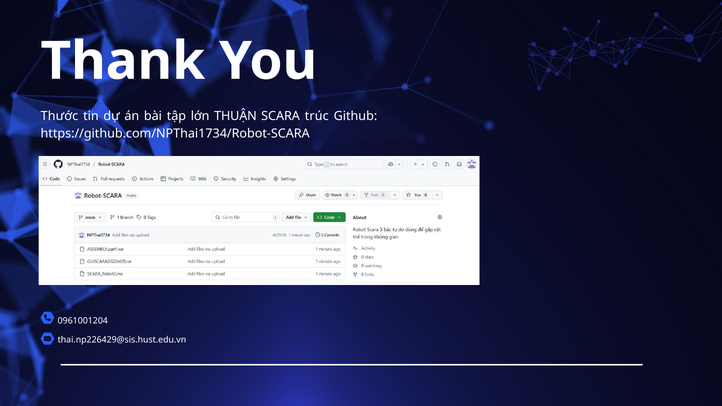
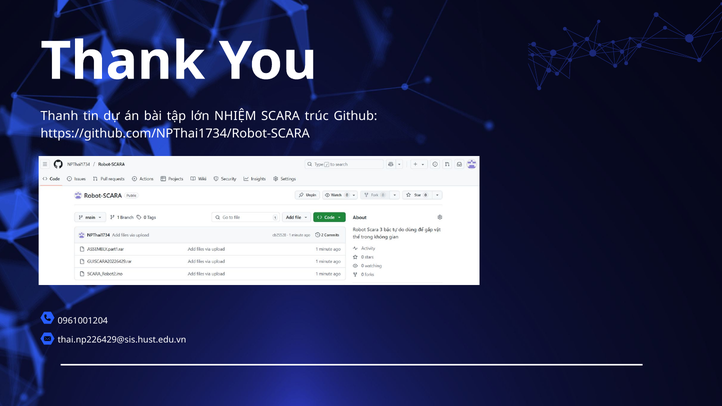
Thước: Thước -> Thanh
THUẬN: THUẬN -> NHIỆM
